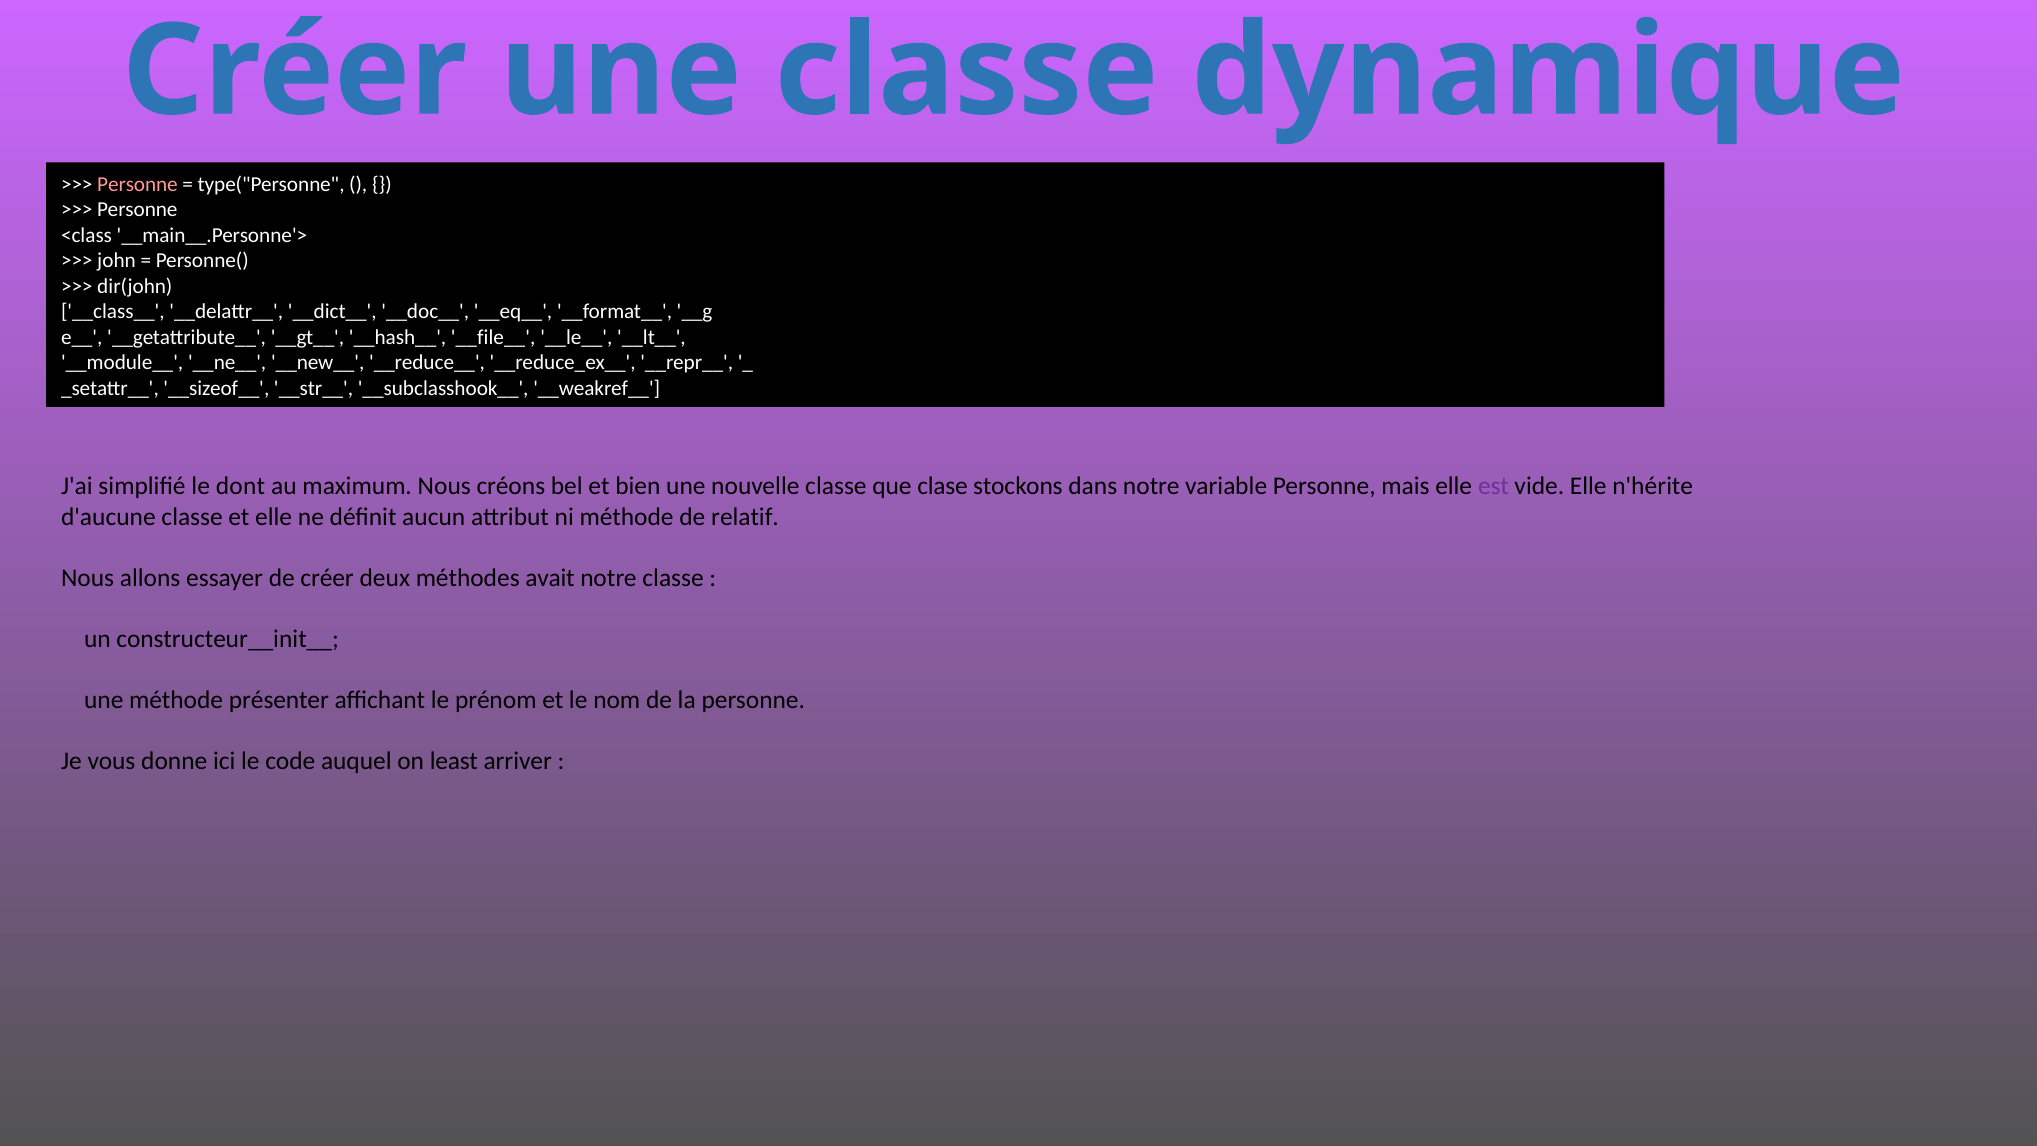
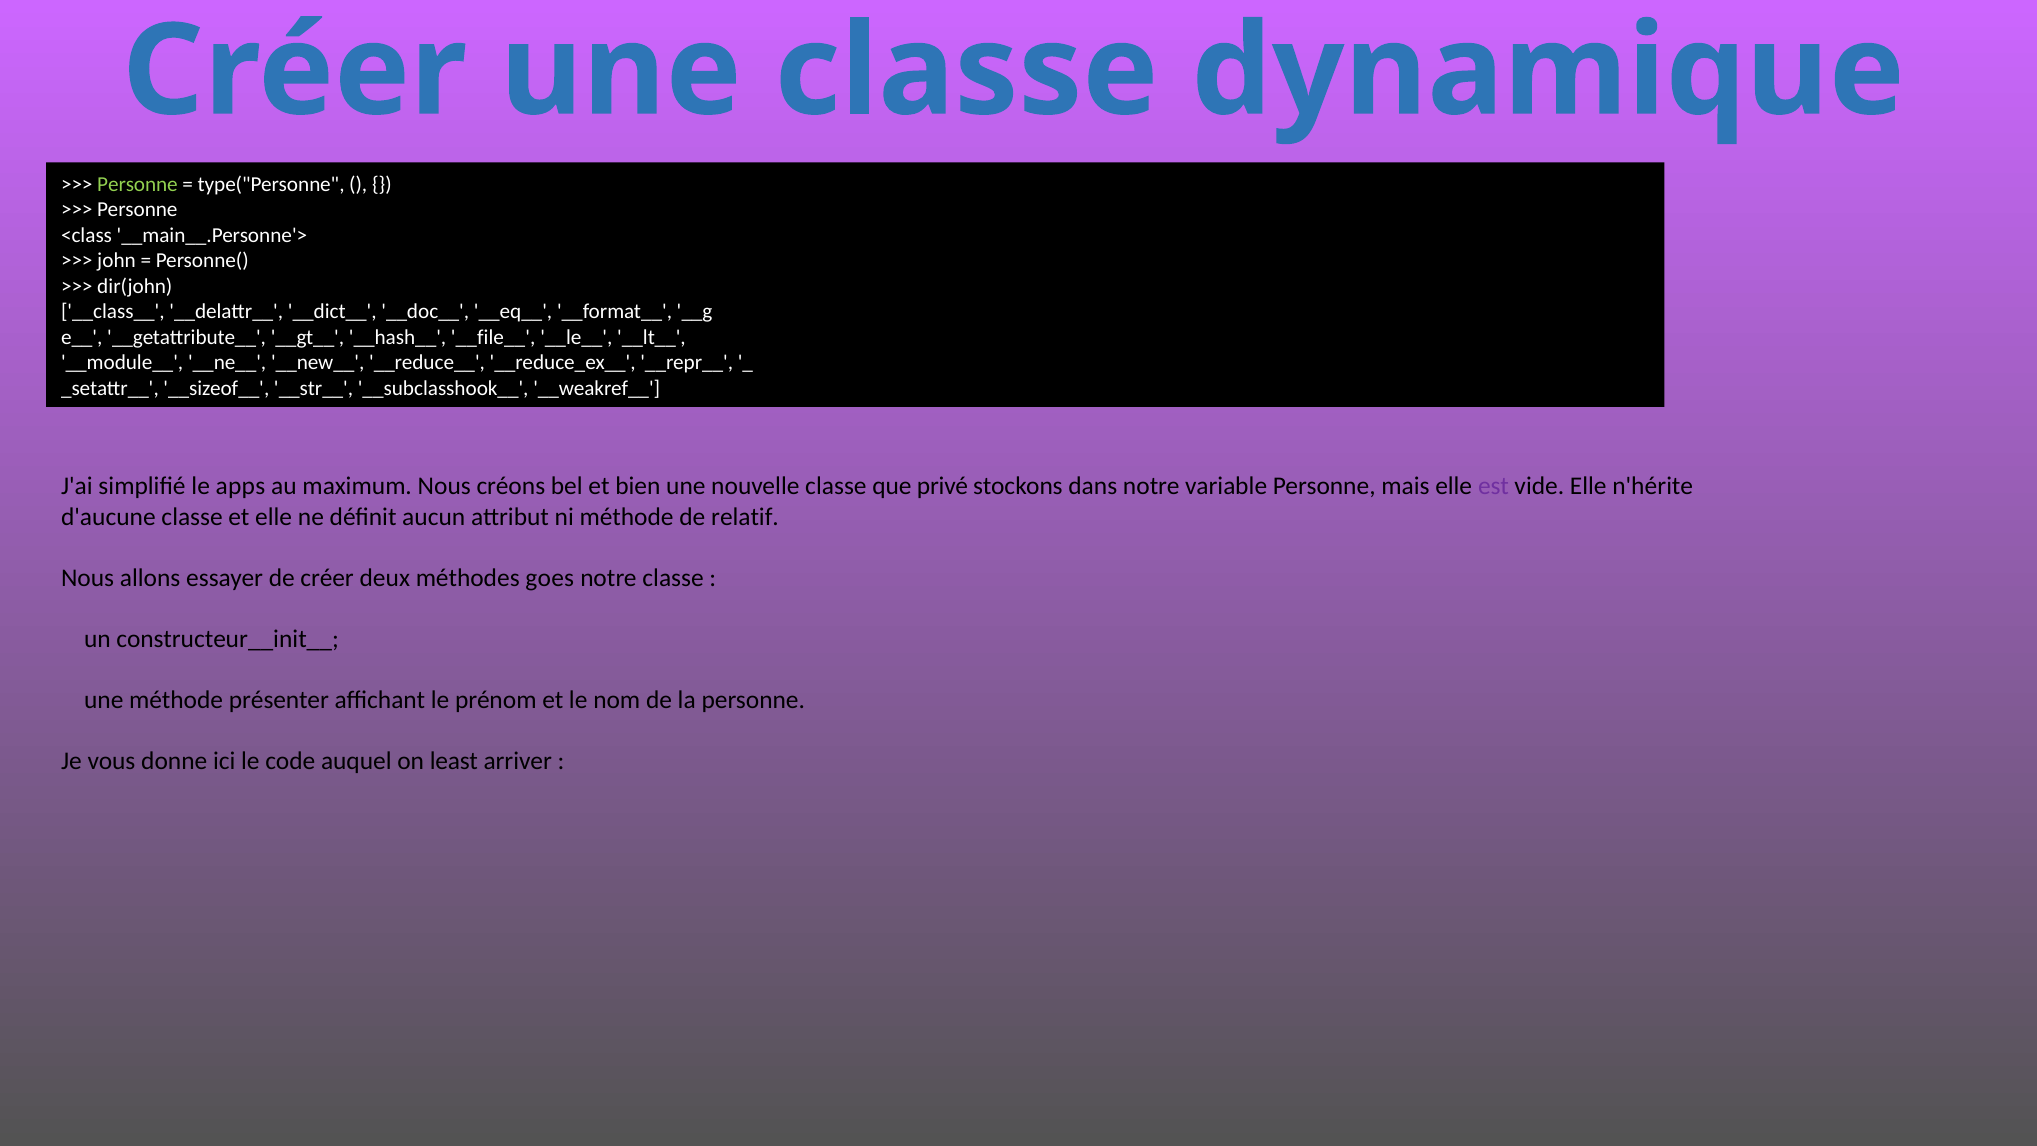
Personne at (137, 184) colour: pink -> light green
dont: dont -> apps
clase: clase -> privé
avait: avait -> goes
